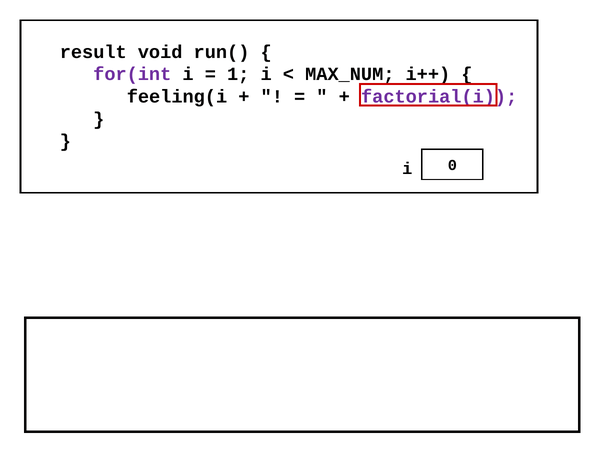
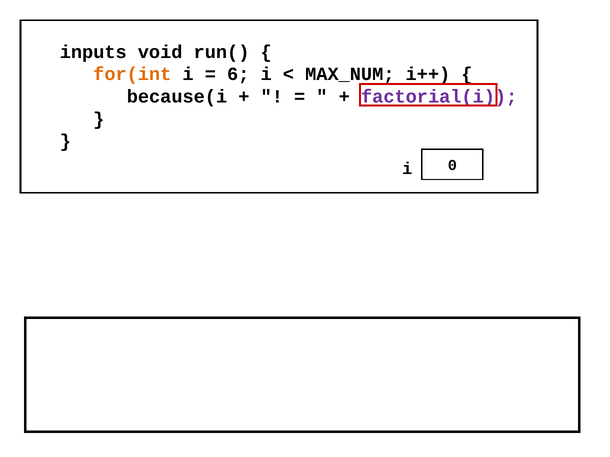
result: result -> inputs
for(int colour: purple -> orange
1: 1 -> 6
feeling(i: feeling(i -> because(i
